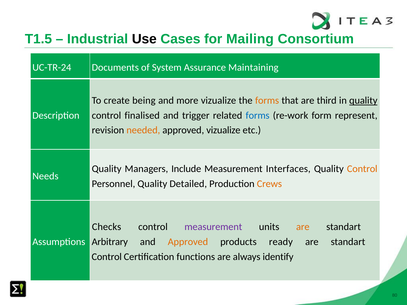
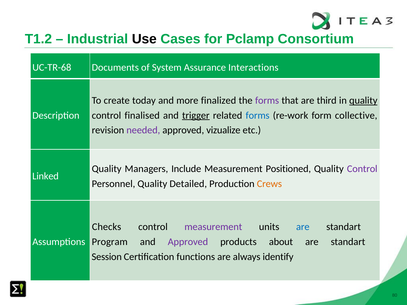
T1.5: T1.5 -> T1.2
Mailing: Mailing -> Pclamp
UC-TR-24: UC-TR-24 -> UC-TR-68
Maintaining: Maintaining -> Interactions
being: being -> today
more vizualize: vizualize -> finalized
forms at (267, 101) colour: orange -> purple
trigger underline: none -> present
represent: represent -> collective
needed colour: orange -> purple
Interfaces: Interfaces -> Positioned
Control at (362, 169) colour: orange -> purple
Needs: Needs -> Linked
are at (303, 227) colour: orange -> blue
Arbitrary: Arbitrary -> Program
Approved at (188, 242) colour: orange -> purple
ready: ready -> about
Control at (107, 257): Control -> Session
